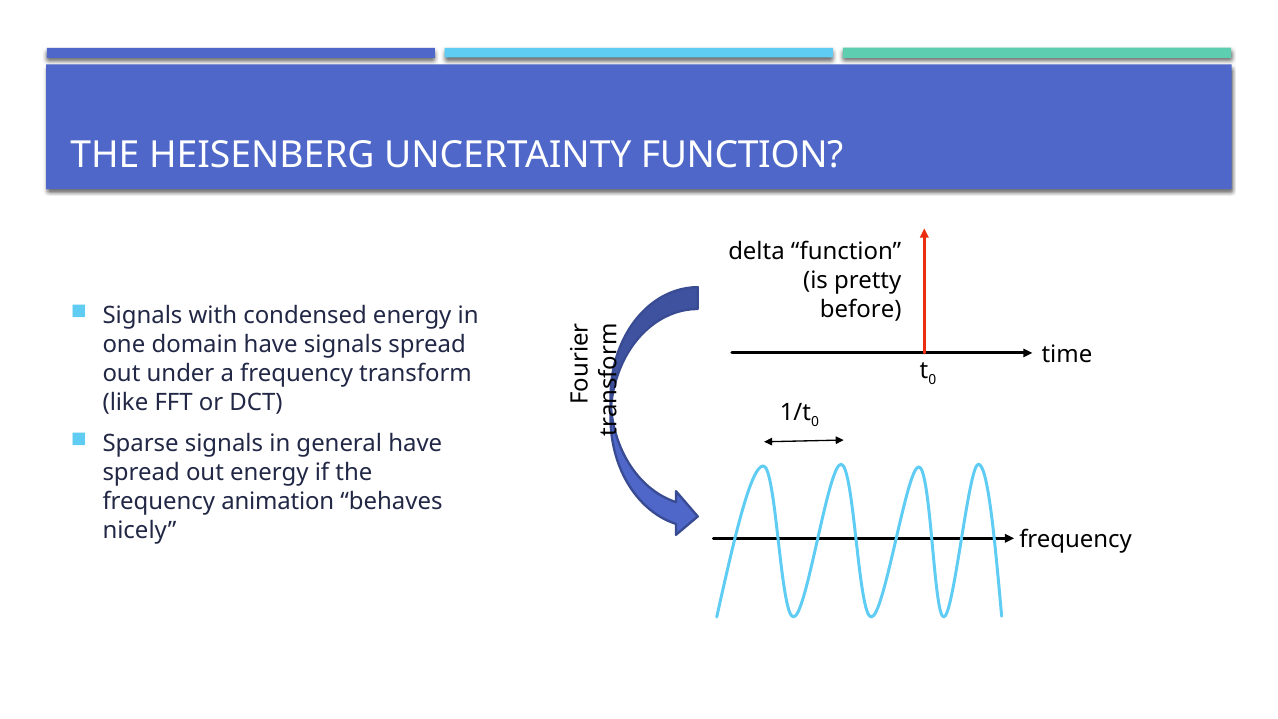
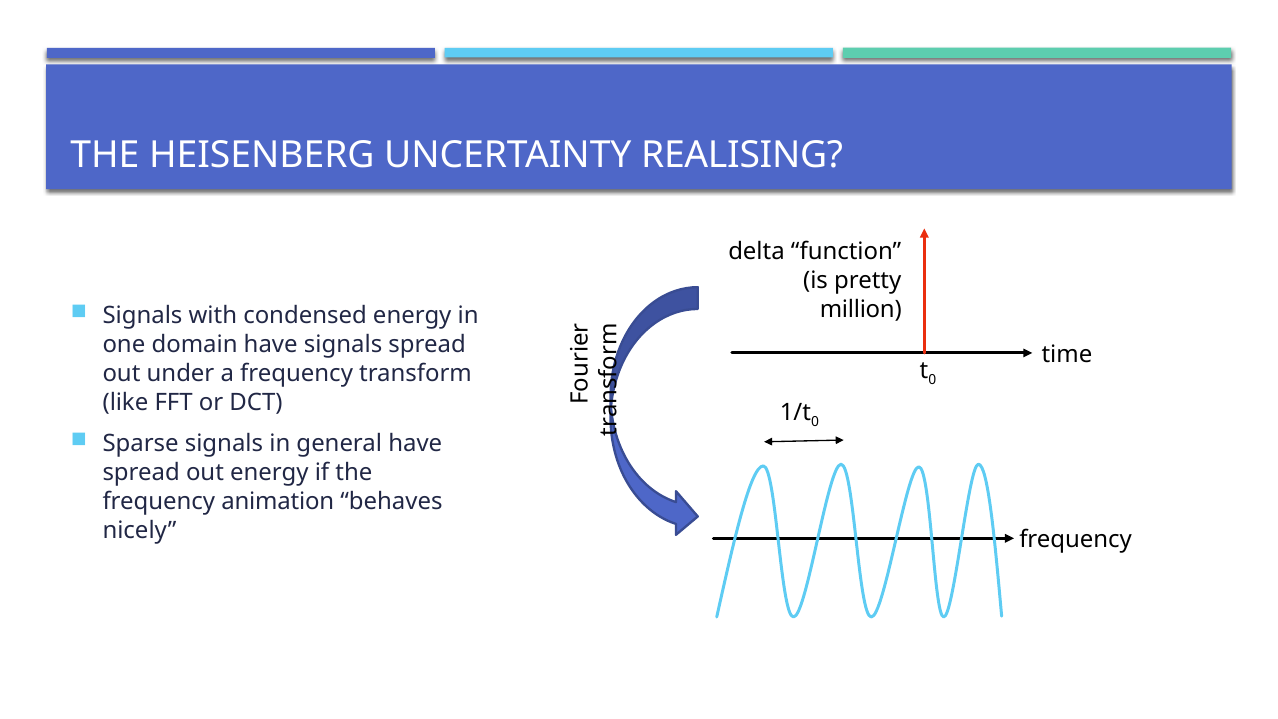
UNCERTAINTY FUNCTION: FUNCTION -> REALISING
before: before -> million
